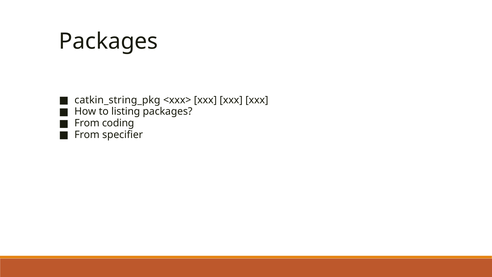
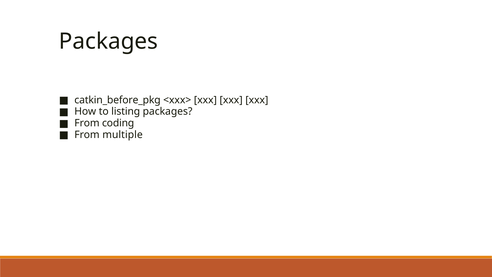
catkin_string_pkg: catkin_string_pkg -> catkin_before_pkg
specifier: specifier -> multiple
